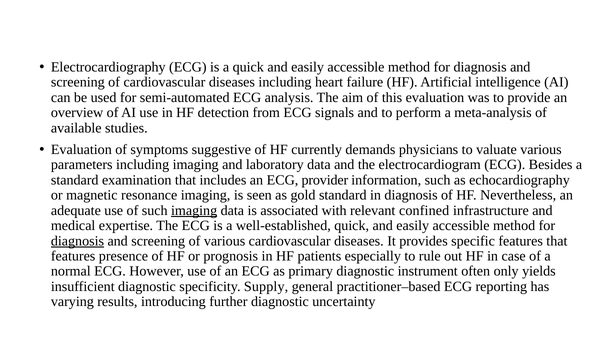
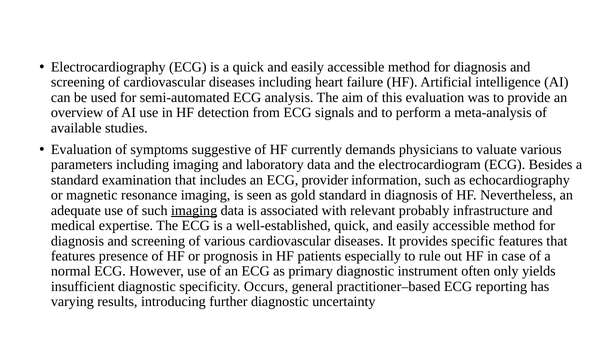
confined: confined -> probably
diagnosis at (77, 241) underline: present -> none
Supply: Supply -> Occurs
